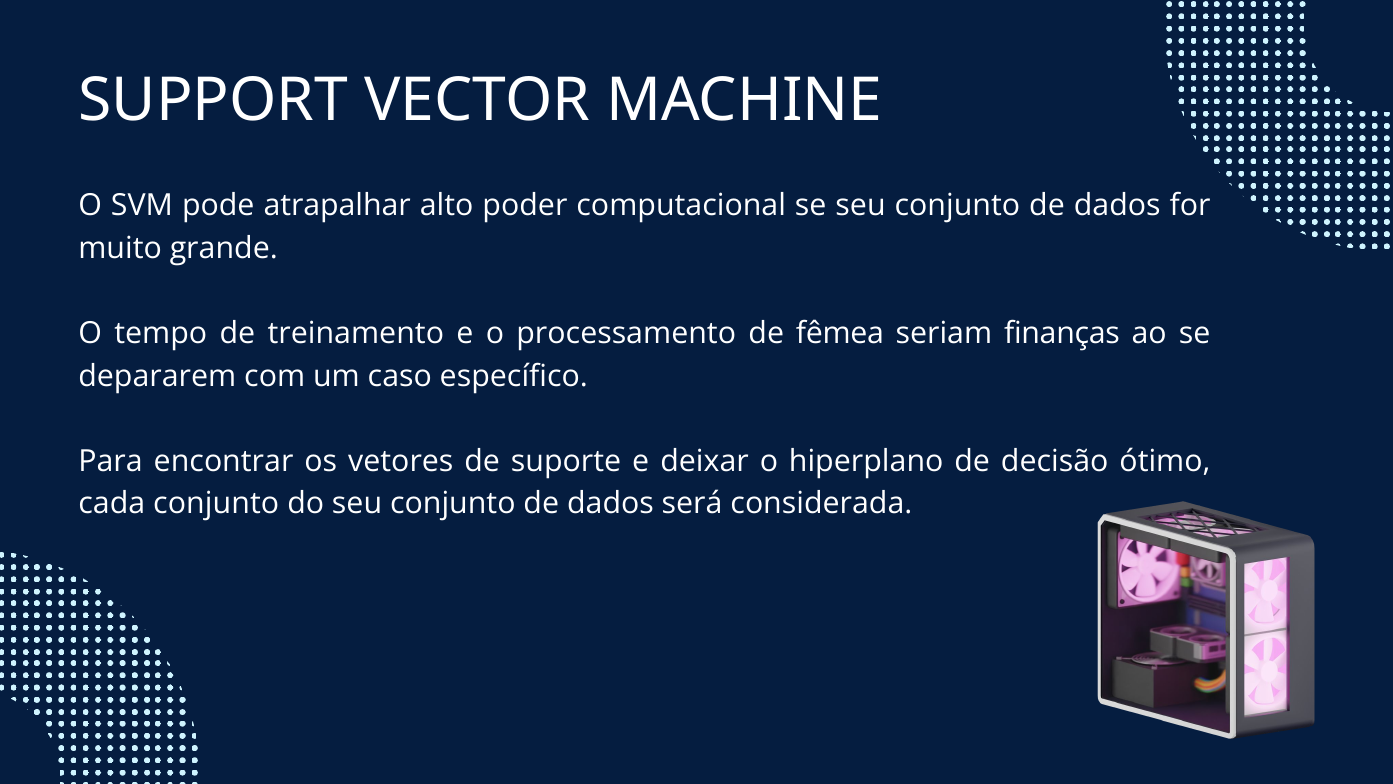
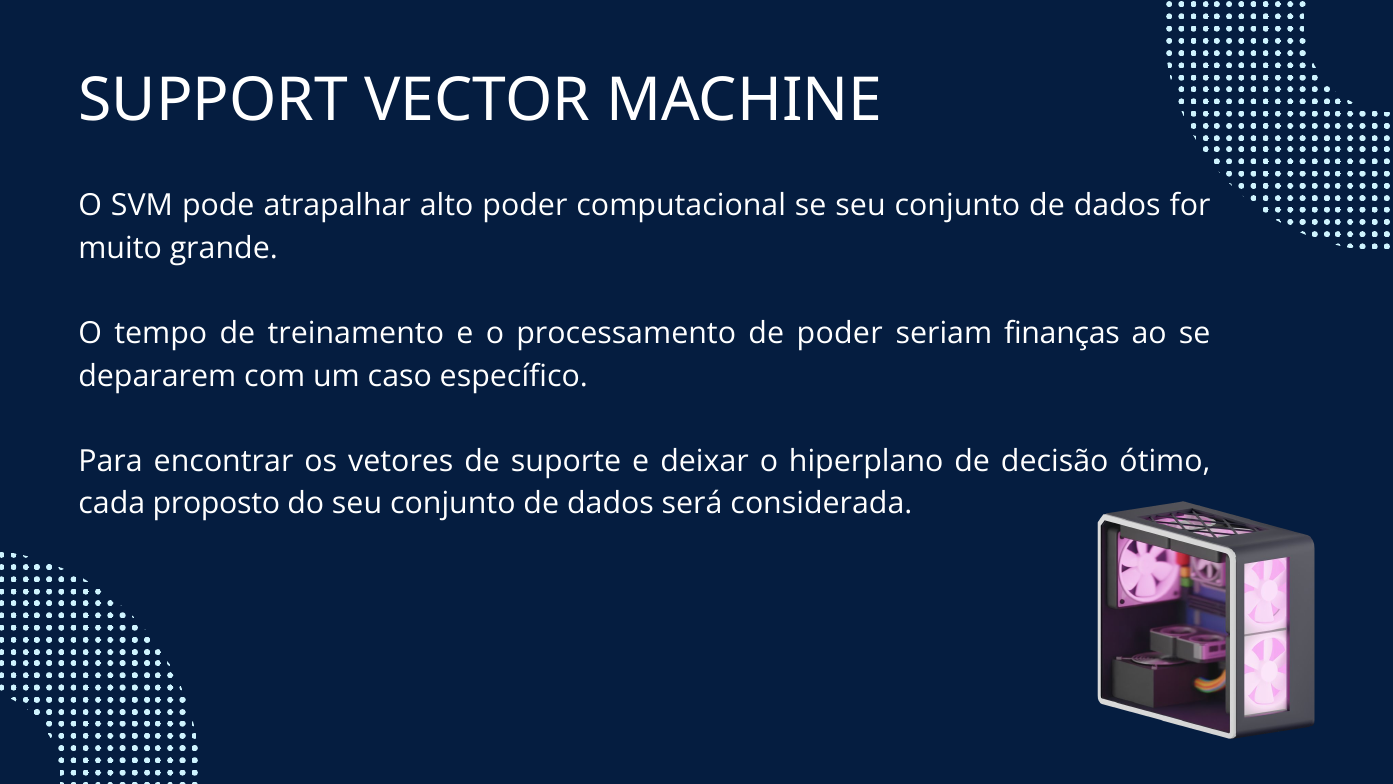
de fêmea: fêmea -> poder
cada conjunto: conjunto -> proposto
